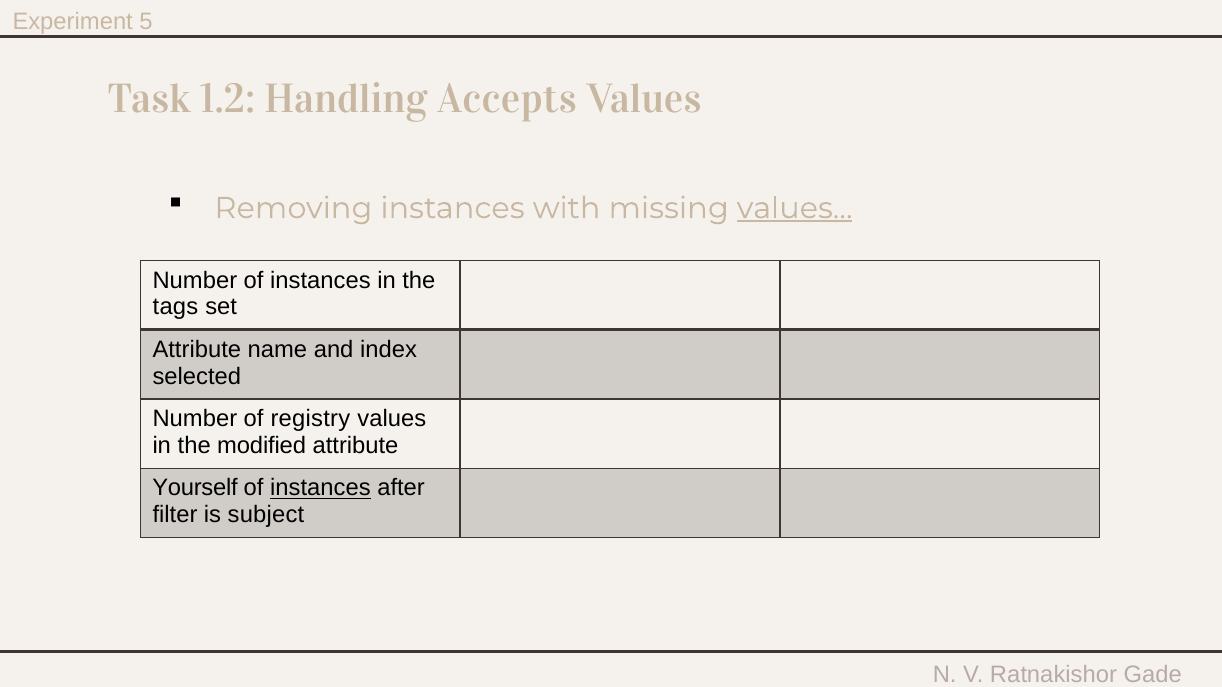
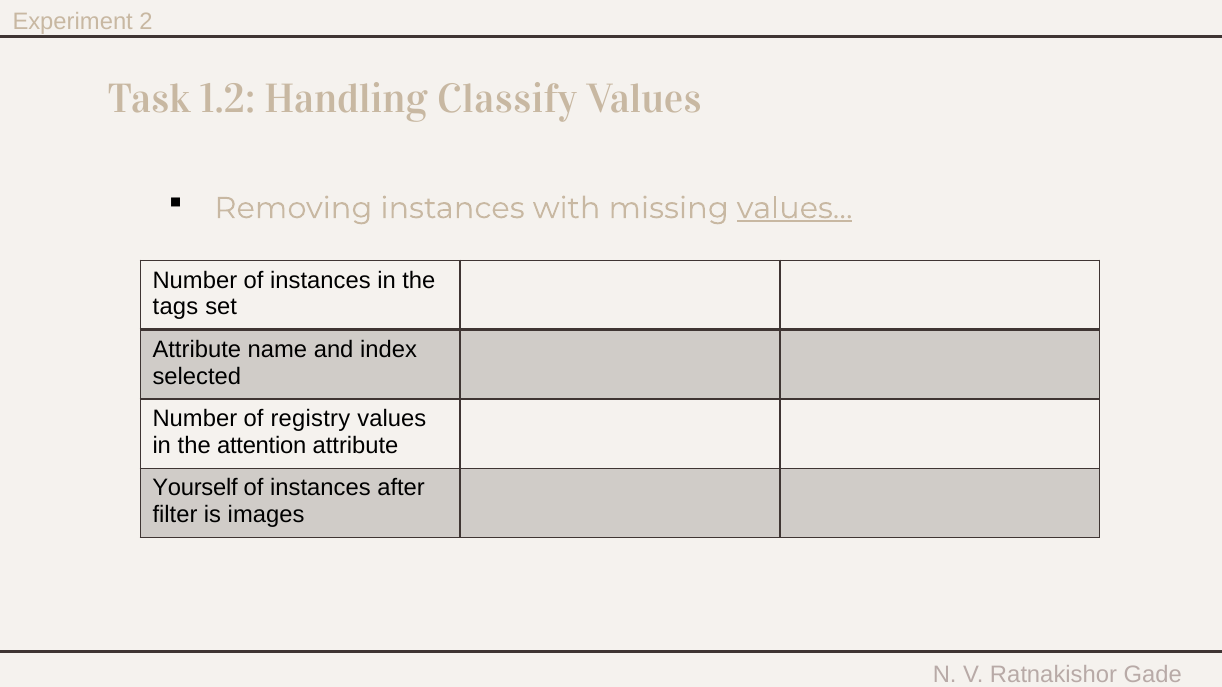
5: 5 -> 2
Accepts: Accepts -> Classify
modified: modified -> attention
instances at (320, 488) underline: present -> none
subject: subject -> images
